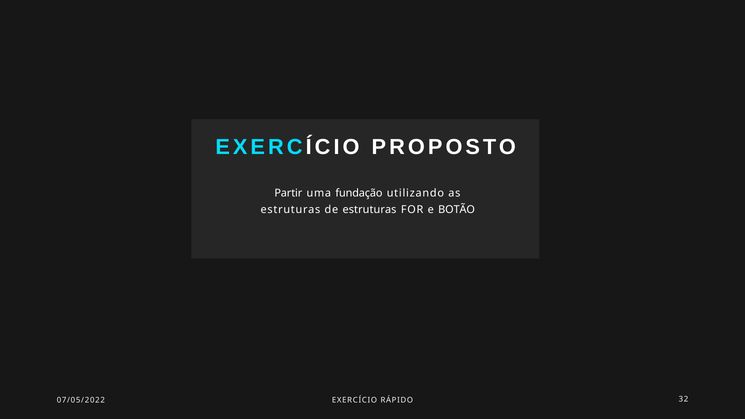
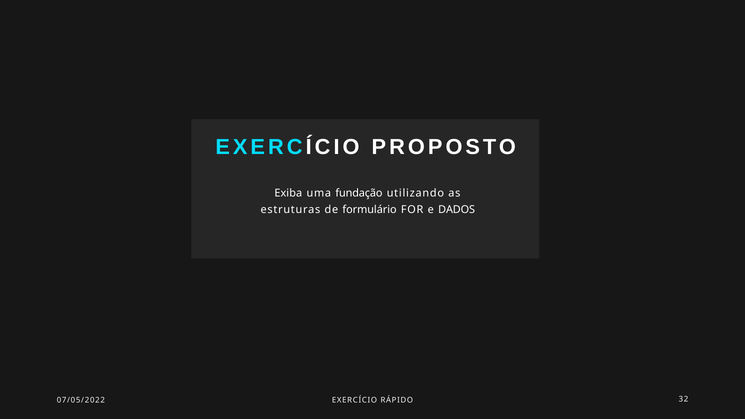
Partir: Partir -> Exiba
de estruturas: estruturas -> formulário
BOTÃO: BOTÃO -> DADOS
